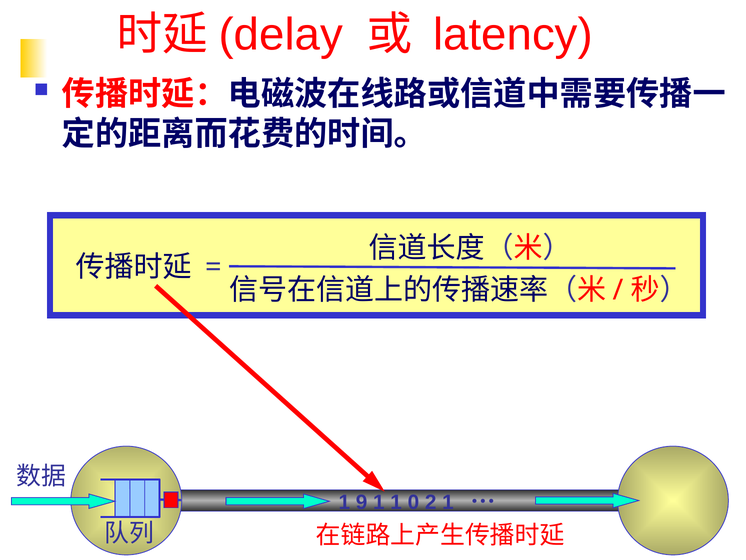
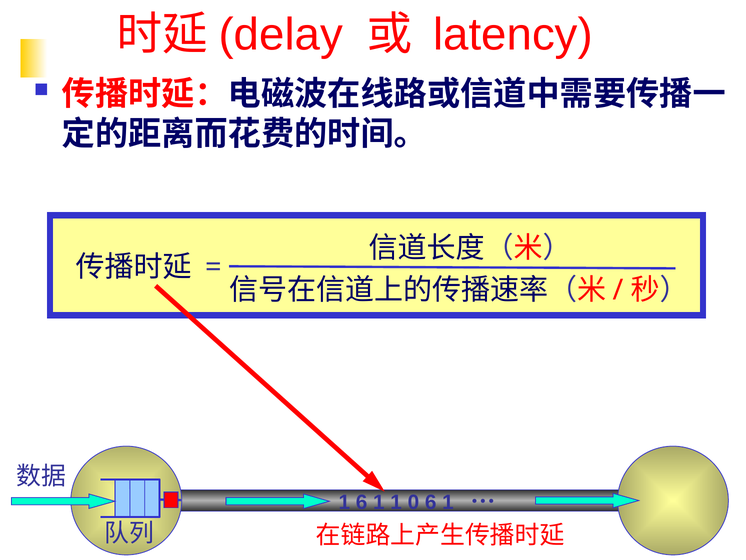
1 9: 9 -> 6
0 2: 2 -> 6
